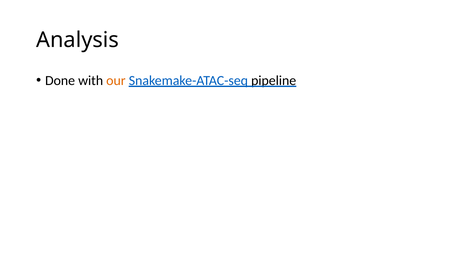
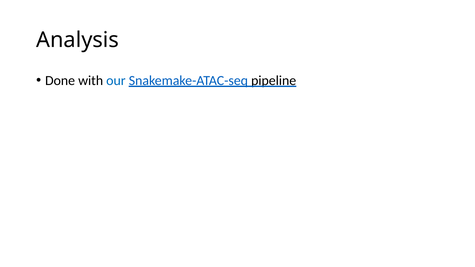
our colour: orange -> blue
